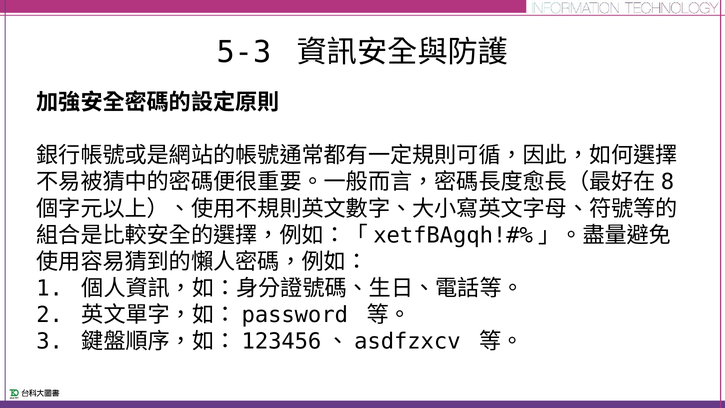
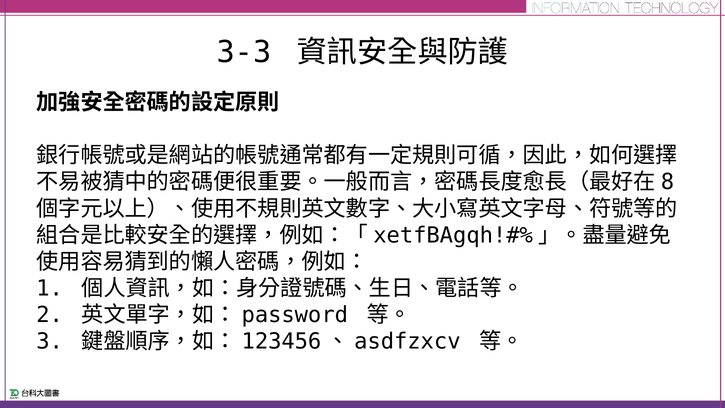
5-3: 5-3 -> 3-3
